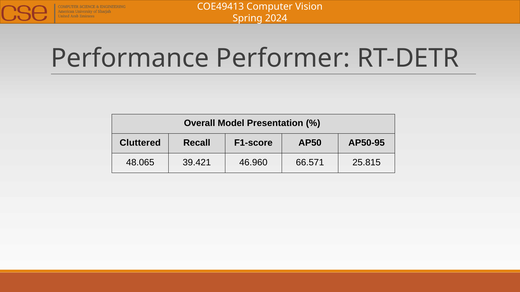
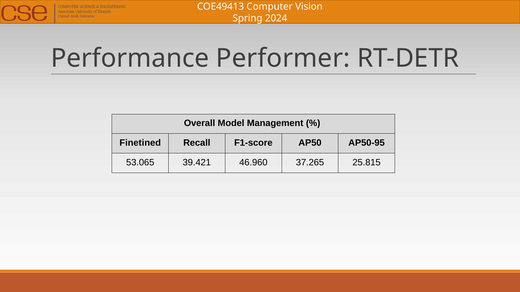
Presentation: Presentation -> Management
Cluttered: Cluttered -> Finetined
48.065: 48.065 -> 53.065
66.571: 66.571 -> 37.265
